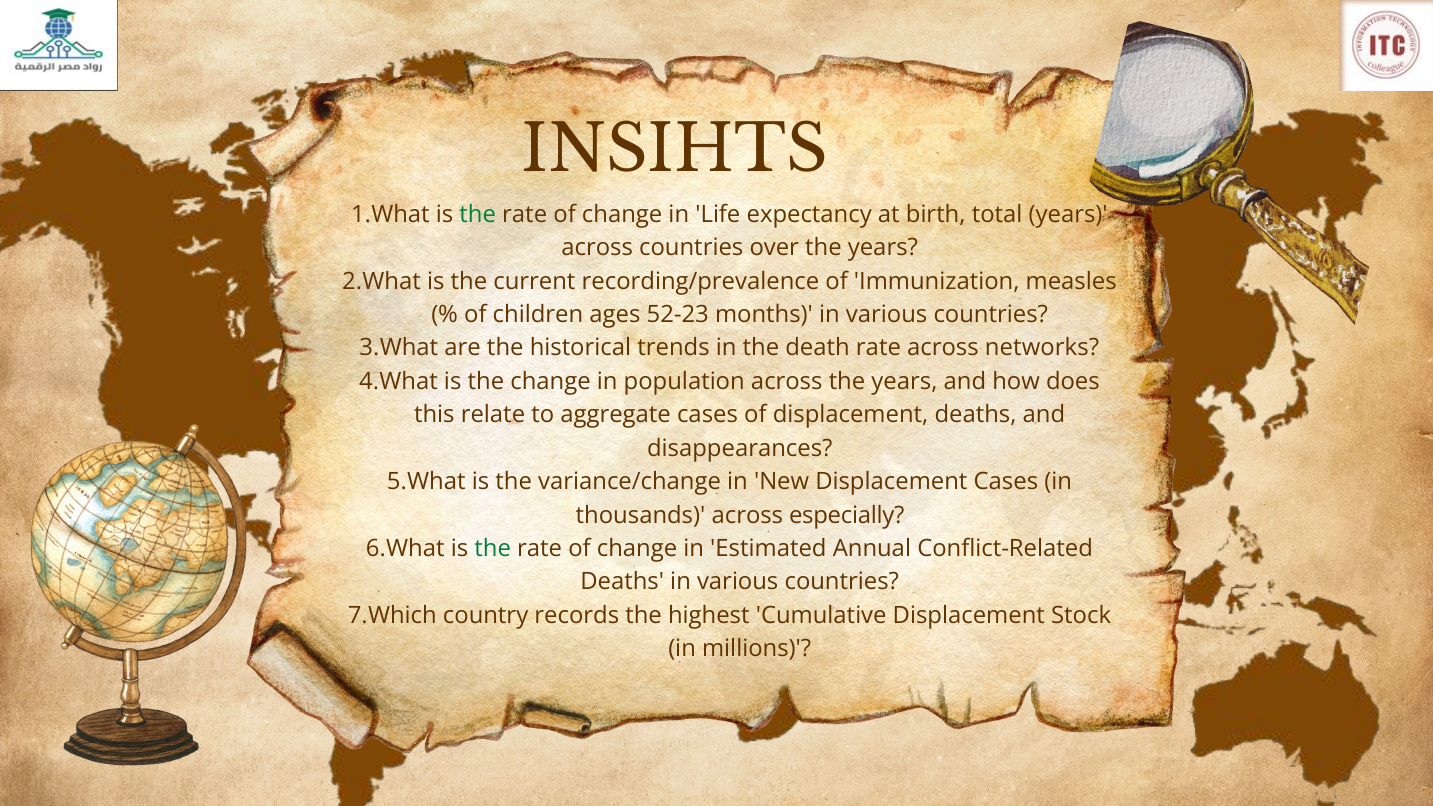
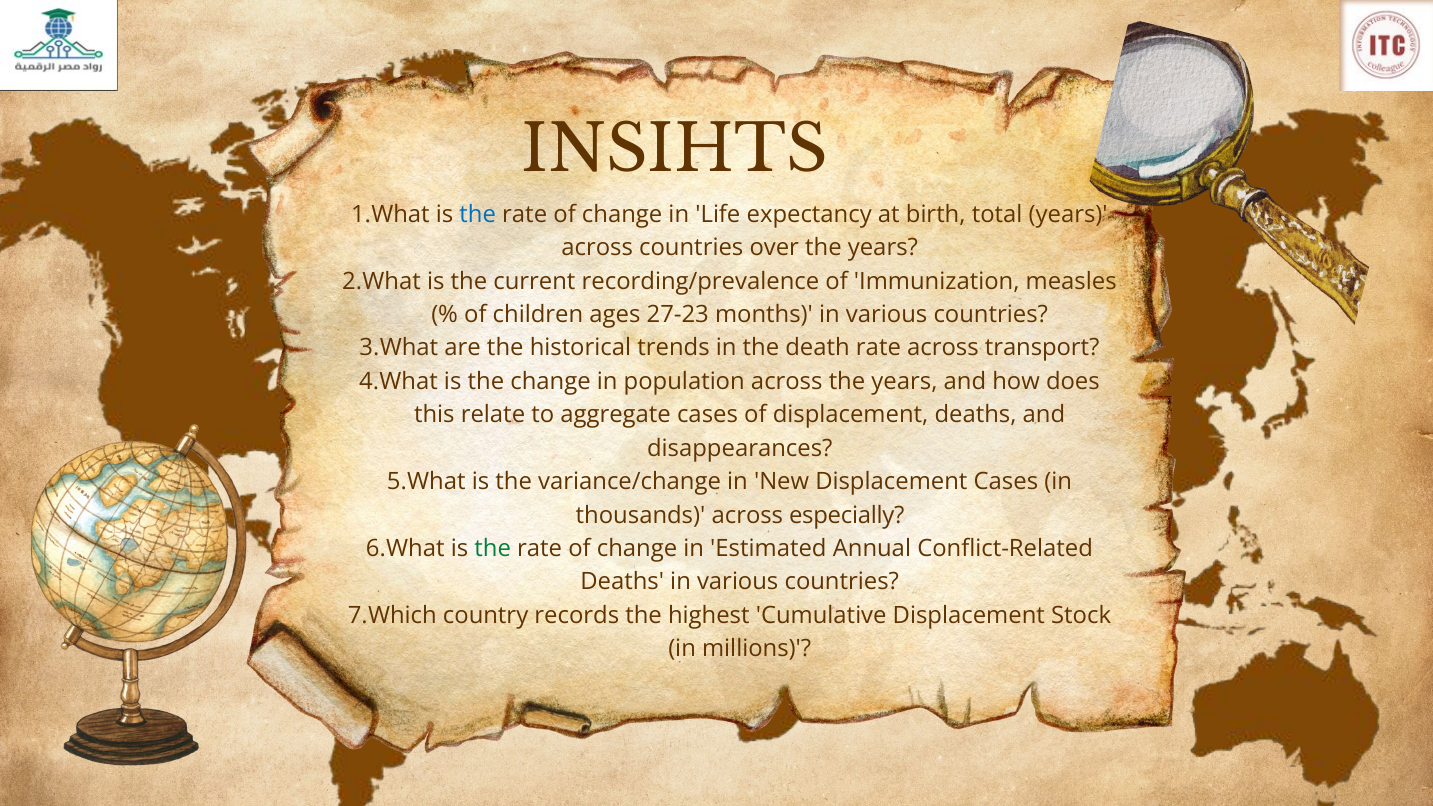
the at (478, 214) colour: green -> blue
52-23: 52-23 -> 27-23
networks: networks -> transport
